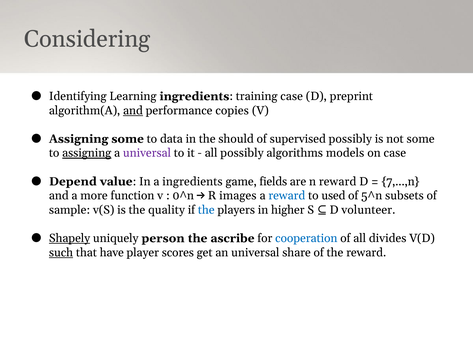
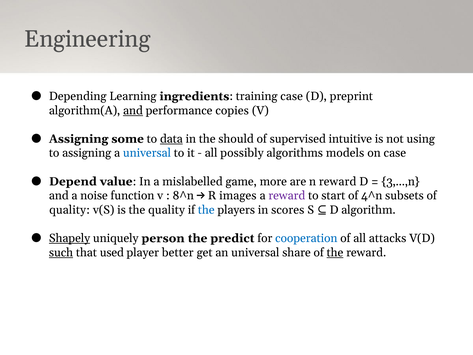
Considering: Considering -> Engineering
Identifying: Identifying -> Depending
data underline: none -> present
supervised possibly: possibly -> intuitive
not some: some -> using
assigning at (87, 153) underline: present -> none
universal at (147, 153) colour: purple -> blue
a ingredients: ingredients -> mislabelled
fields: fields -> more
7,...,n: 7,...,n -> 3,...,n
more: more -> noise
0^n: 0^n -> 8^n
reward at (287, 196) colour: blue -> purple
used: used -> start
5^n: 5^n -> 4^n
sample at (70, 210): sample -> quality
higher: higher -> scores
volunteer: volunteer -> algorithm
ascribe: ascribe -> predict
divides: divides -> attacks
have: have -> used
scores: scores -> better
the at (335, 252) underline: none -> present
